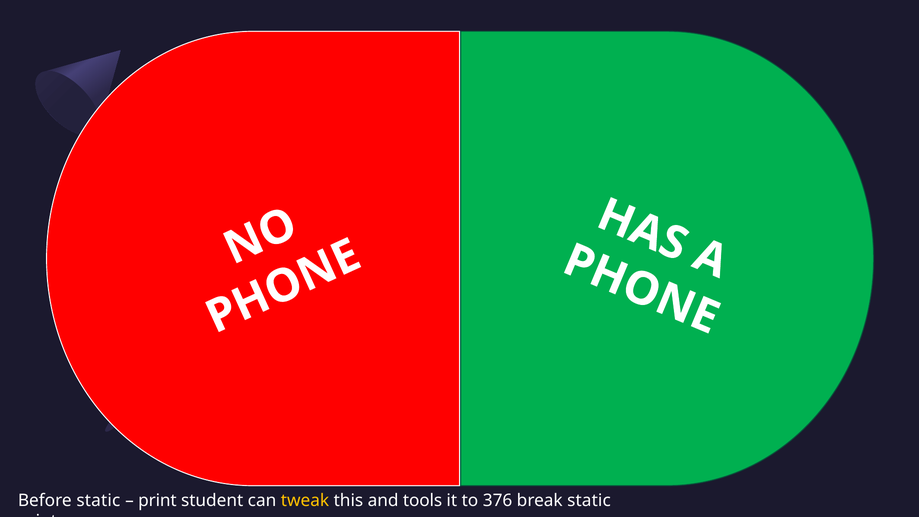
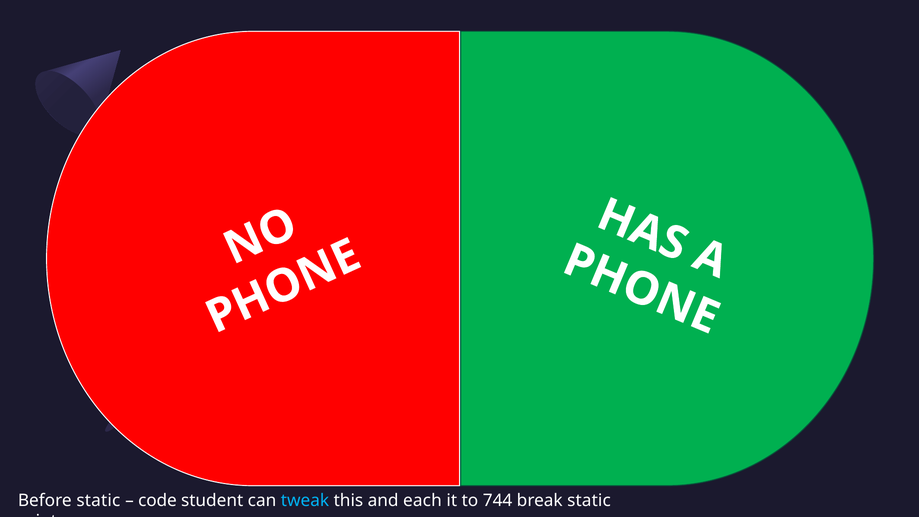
print: print -> code
tweak colour: yellow -> light blue
tools: tools -> each
376: 376 -> 744
